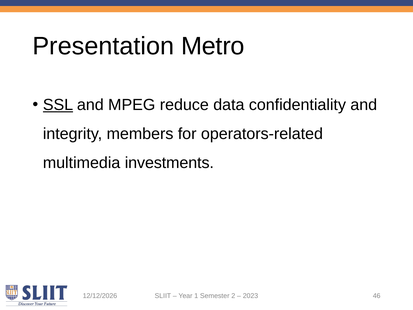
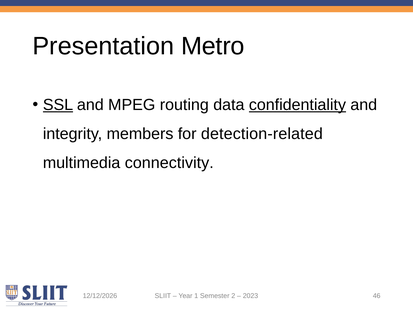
reduce: reduce -> routing
confidentiality underline: none -> present
operators-related: operators-related -> detection-related
investments: investments -> connectivity
